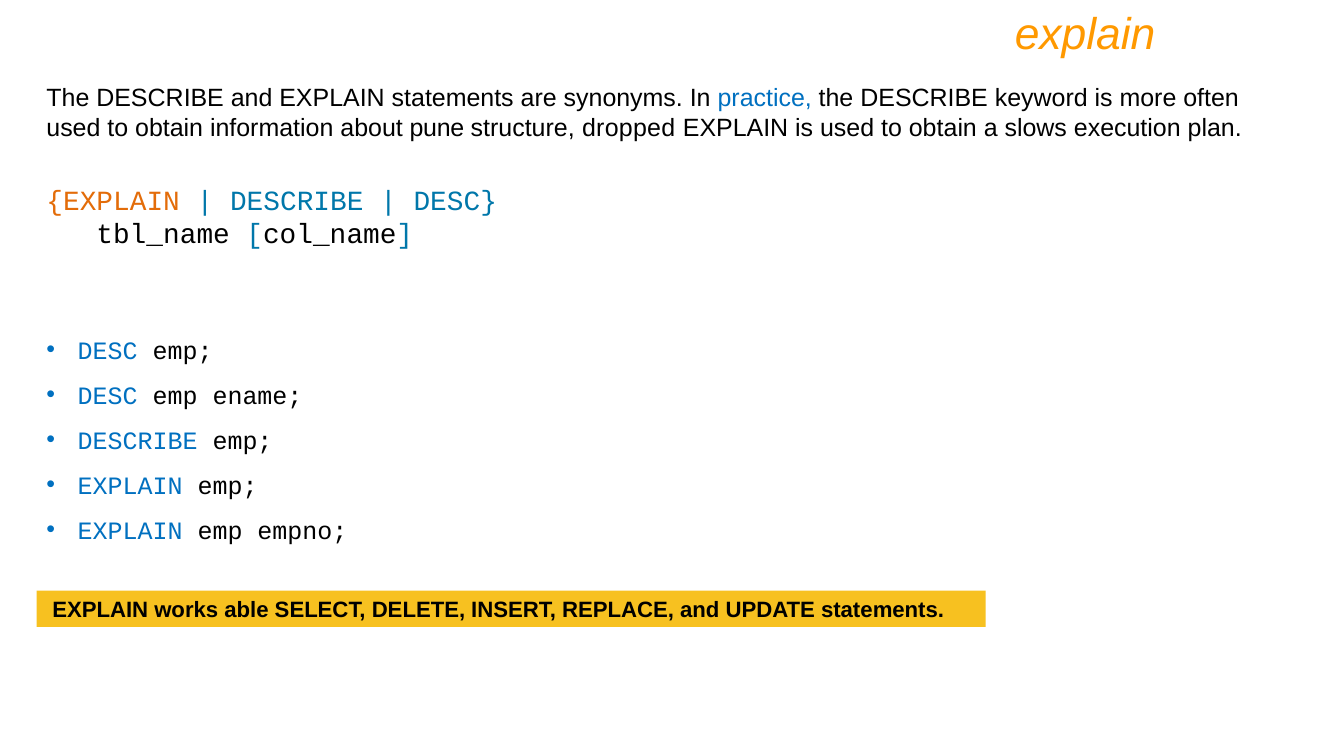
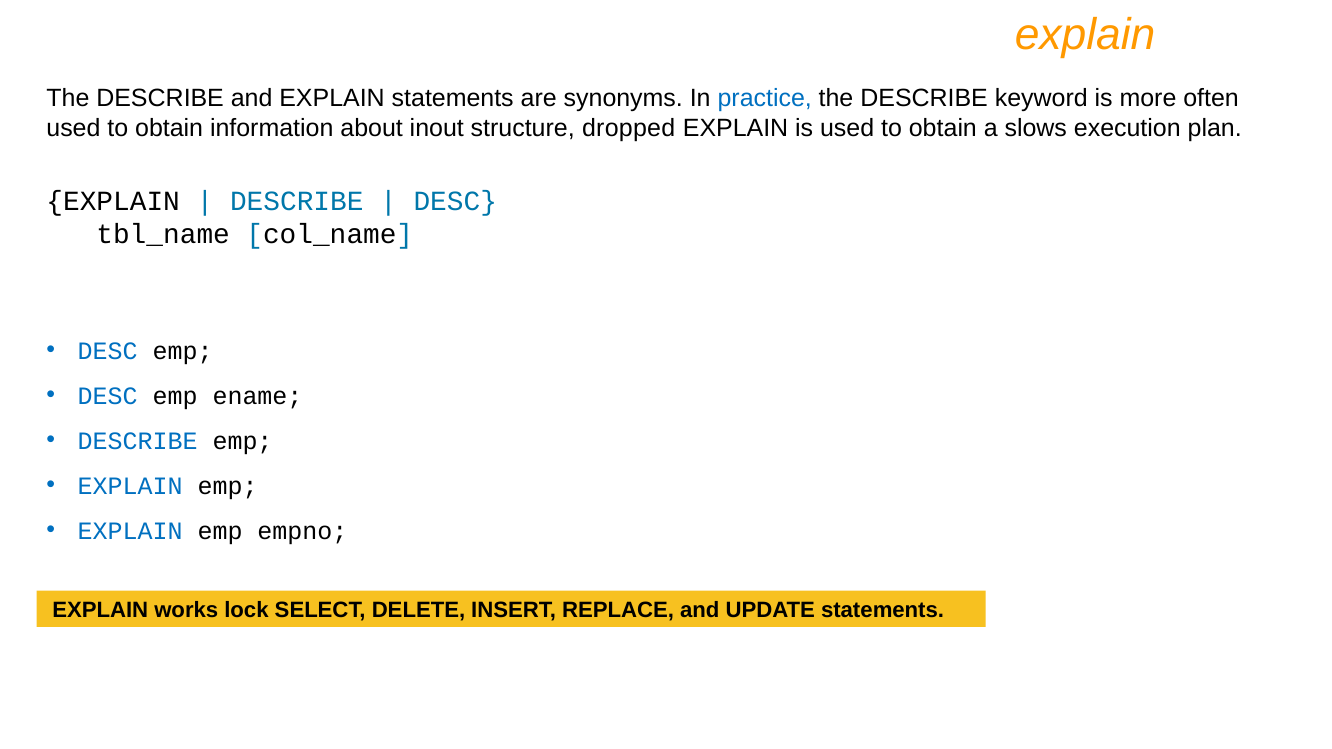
pune: pune -> inout
EXPLAIN at (113, 201) colour: orange -> black
able: able -> lock
